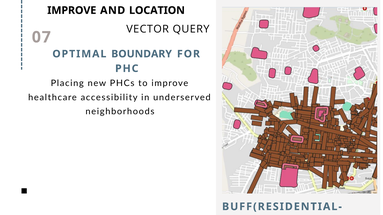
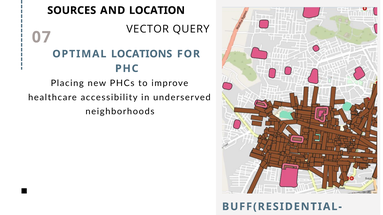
IMPROVE at (72, 10): IMPROVE -> SOURCES
BOUNDARY: BOUNDARY -> LOCATIONS
